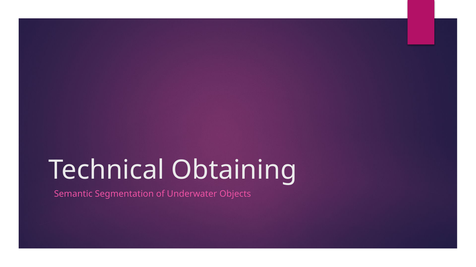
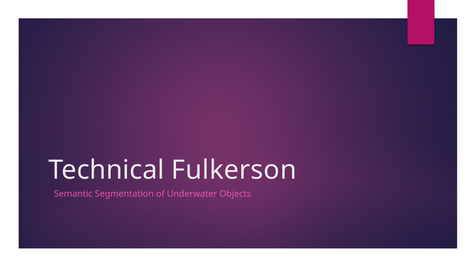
Obtaining: Obtaining -> Fulkerson
